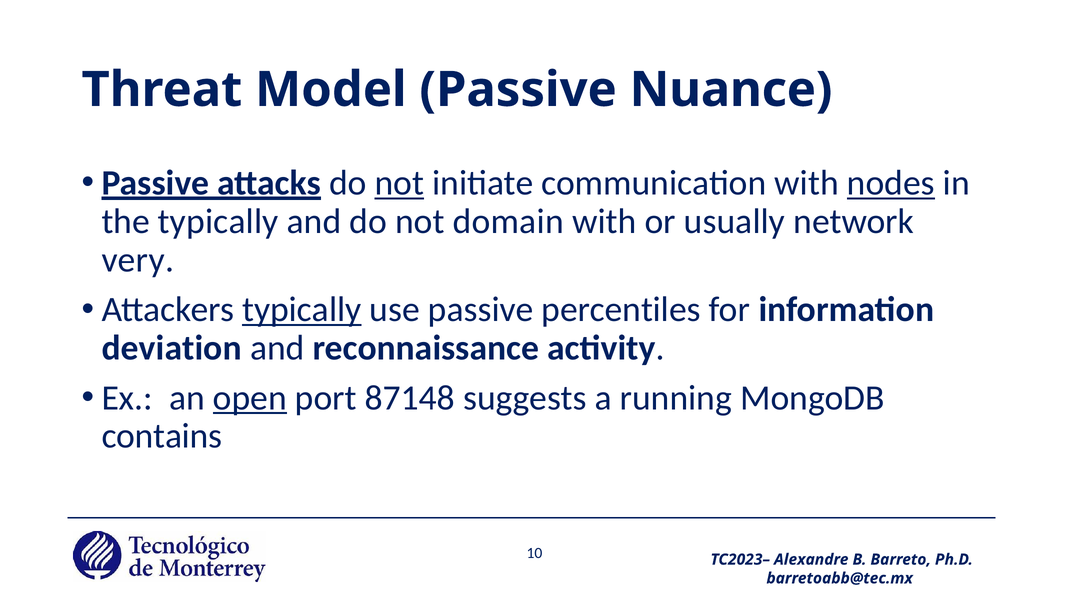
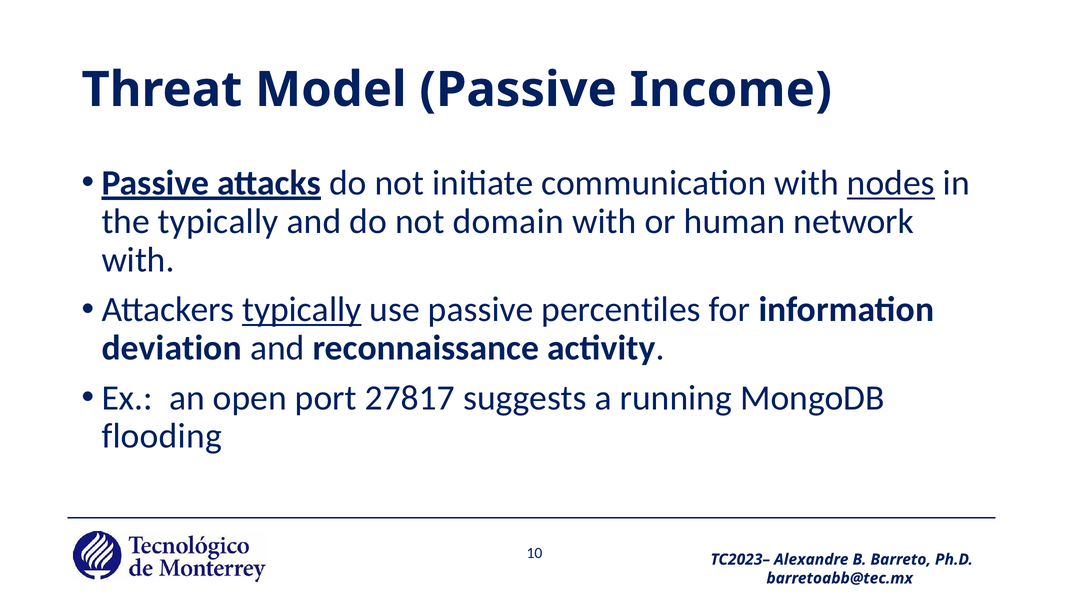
Nuance: Nuance -> Income
not at (399, 183) underline: present -> none
usually: usually -> human
very at (138, 260): very -> with
open underline: present -> none
87148: 87148 -> 27817
contains: contains -> flooding
